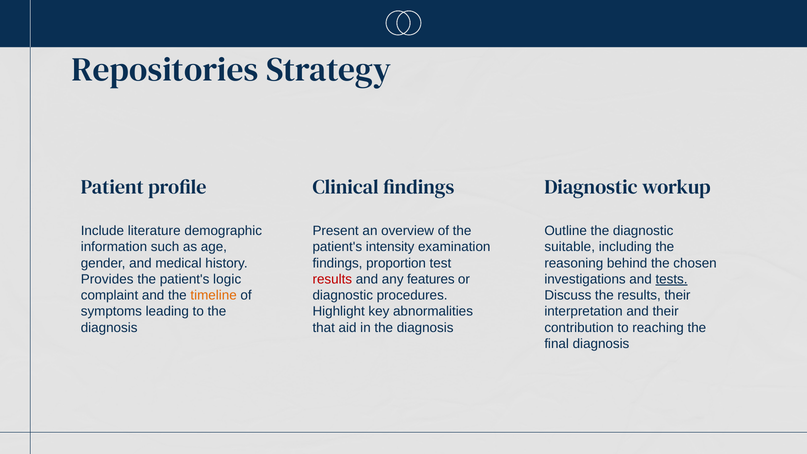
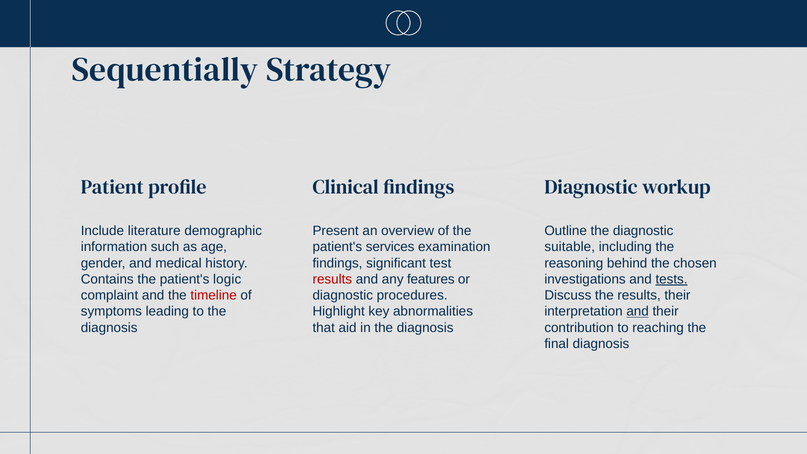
Repositories: Repositories -> Sequentially
intensity: intensity -> services
proportion: proportion -> significant
Provides: Provides -> Contains
timeline colour: orange -> red
and at (638, 312) underline: none -> present
